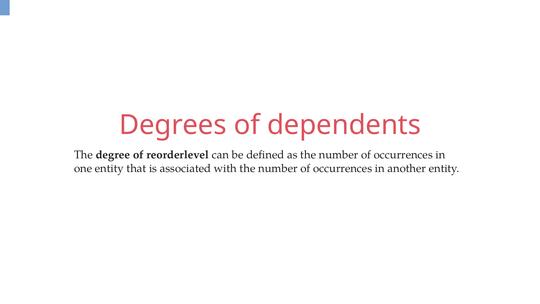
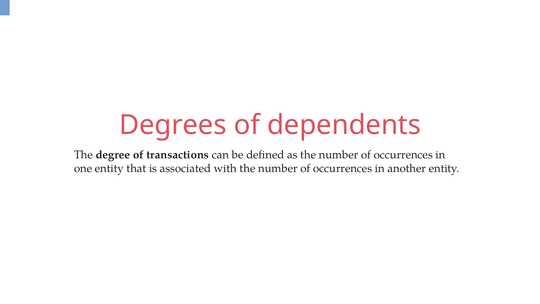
reorderlevel: reorderlevel -> transactions
